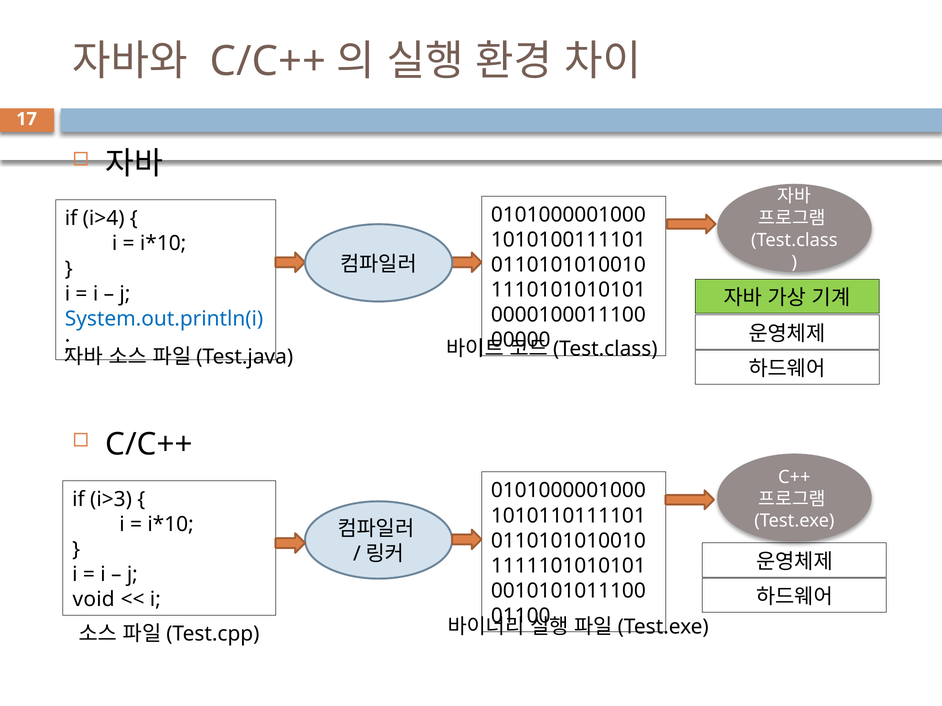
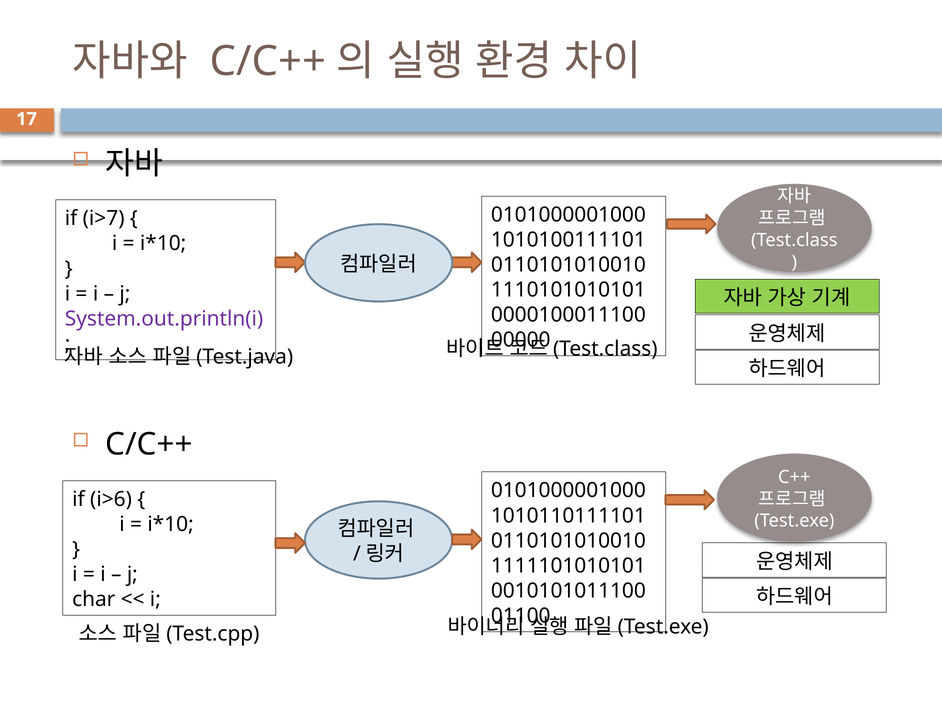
i>4: i>4 -> i>7
System.out.println(i colour: blue -> purple
i>3: i>3 -> i>6
void: void -> char
